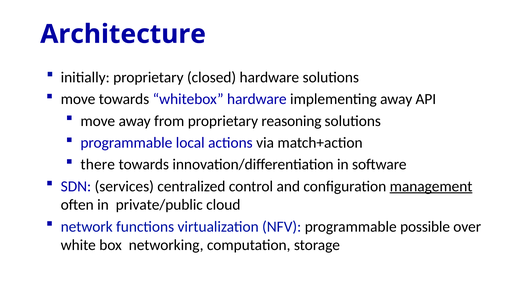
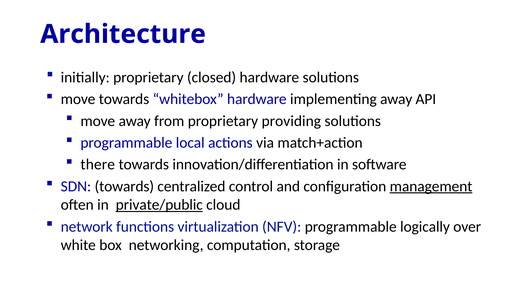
reasoning: reasoning -> providing
SDN services: services -> towards
private/public underline: none -> present
possible: possible -> logically
